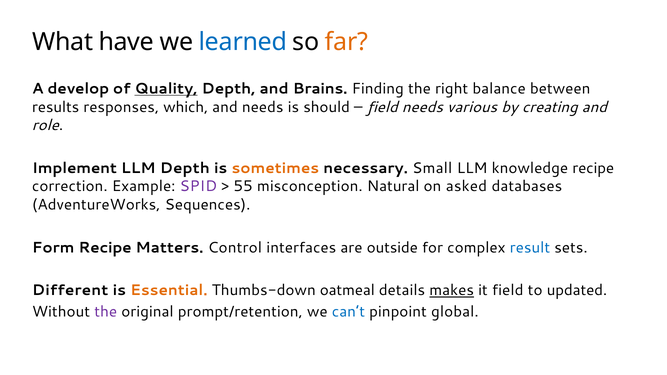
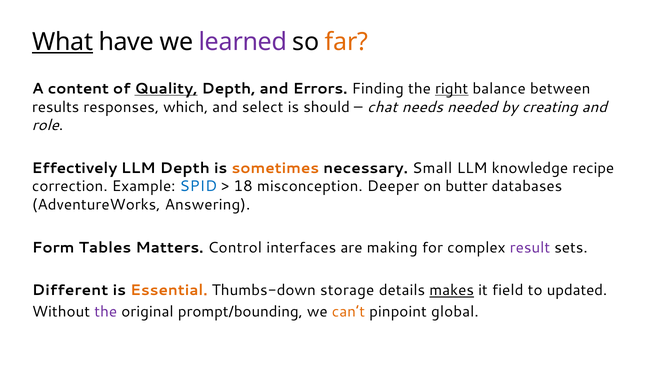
What underline: none -> present
learned colour: blue -> purple
develop: develop -> content
Brains: Brains -> Errors
right underline: none -> present
and needs: needs -> select
field at (382, 107): field -> chat
various: various -> needed
Implement: Implement -> Effectively
SPID colour: purple -> blue
55: 55 -> 18
Natural: Natural -> Deeper
asked: asked -> butter
Sequences: Sequences -> Answering
Form Recipe: Recipe -> Tables
outside: outside -> making
result colour: blue -> purple
oatmeal: oatmeal -> storage
prompt/retention: prompt/retention -> prompt/bounding
can’t colour: blue -> orange
